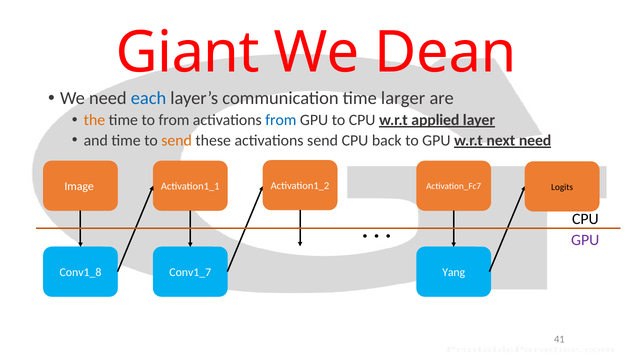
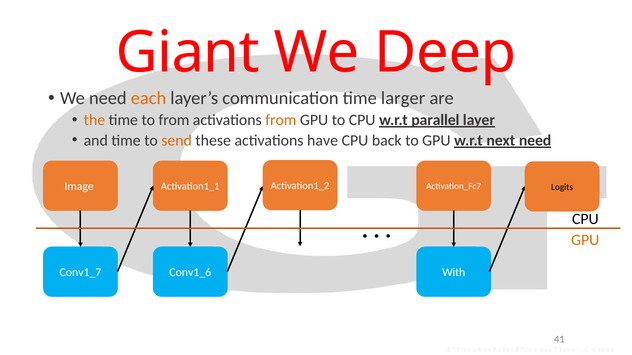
Dean: Dean -> Deep
each colour: blue -> orange
from at (281, 120) colour: blue -> orange
applied: applied -> parallel
activations send: send -> have
GPU at (585, 240) colour: purple -> orange
Conv1_8: Conv1_8 -> Conv1_7
Conv1_7: Conv1_7 -> Conv1_6
Yang: Yang -> With
